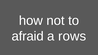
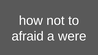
rows: rows -> were
